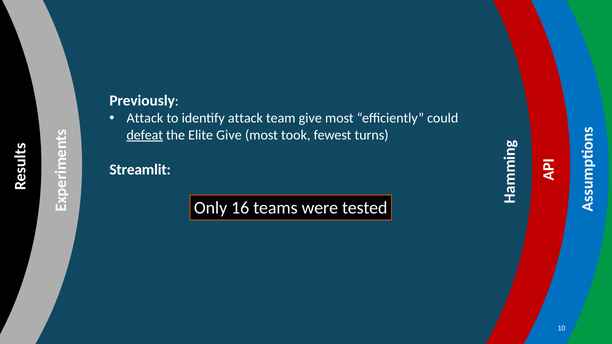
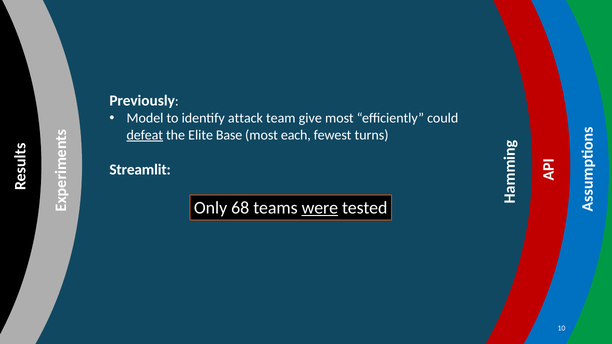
Attack at (145, 118): Attack -> Model
Elite Give: Give -> Base
took: took -> each
16: 16 -> 68
were underline: none -> present
